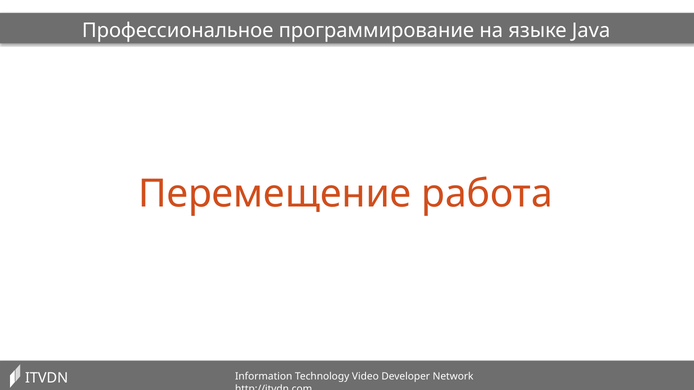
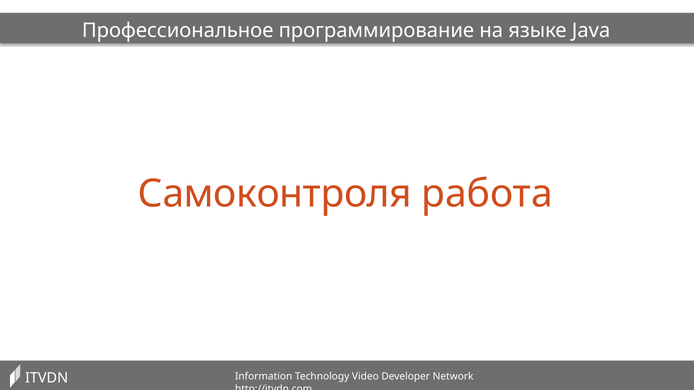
Перемещение: Перемещение -> Самоконтроля
